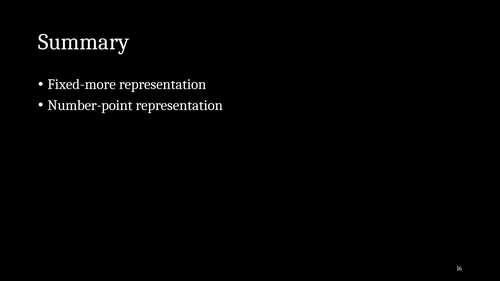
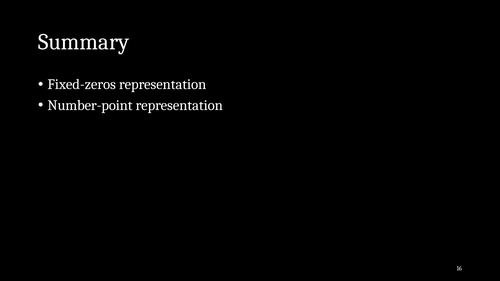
Fixed-more: Fixed-more -> Fixed-zeros
